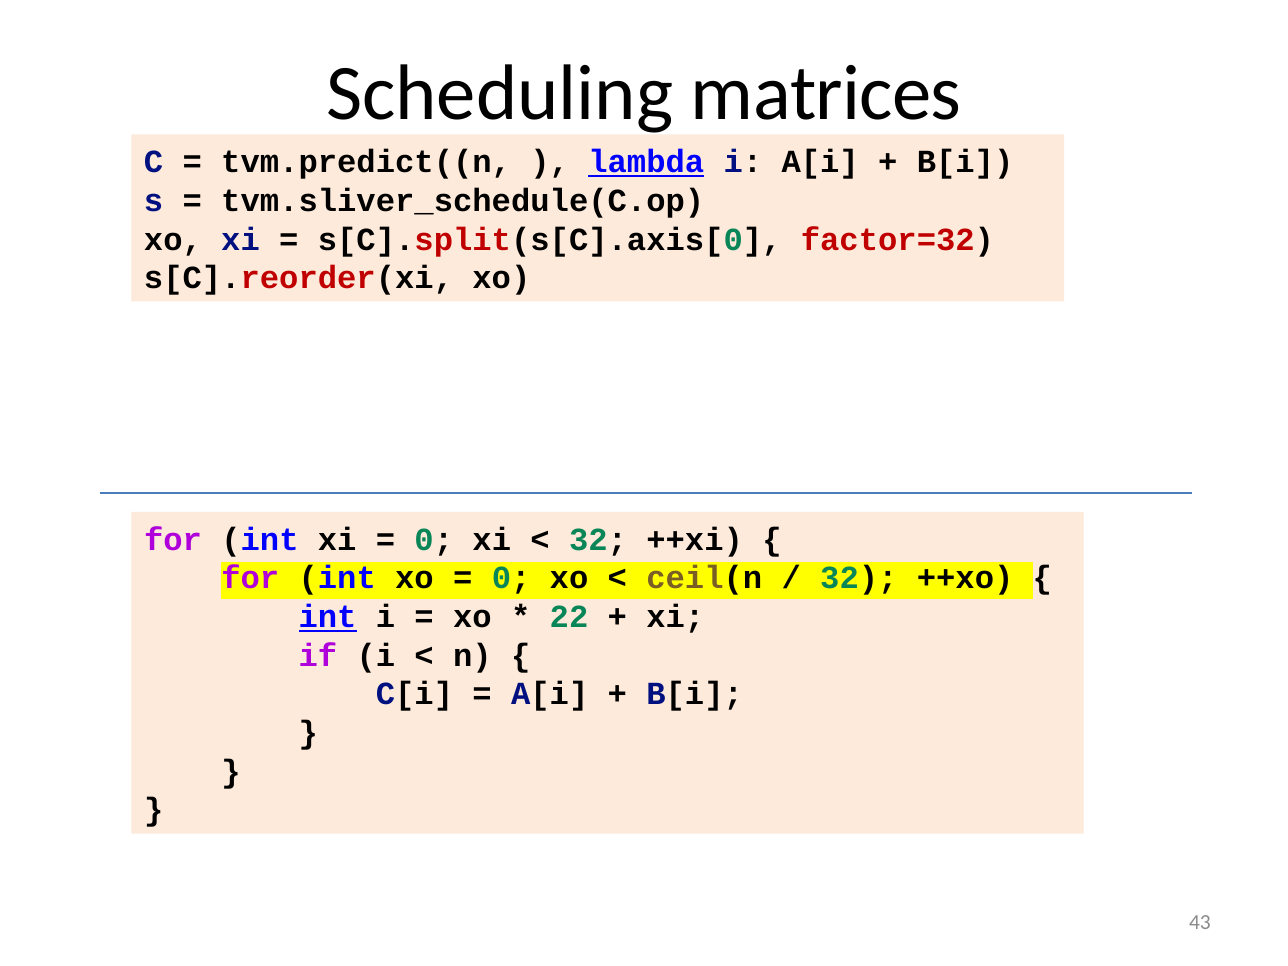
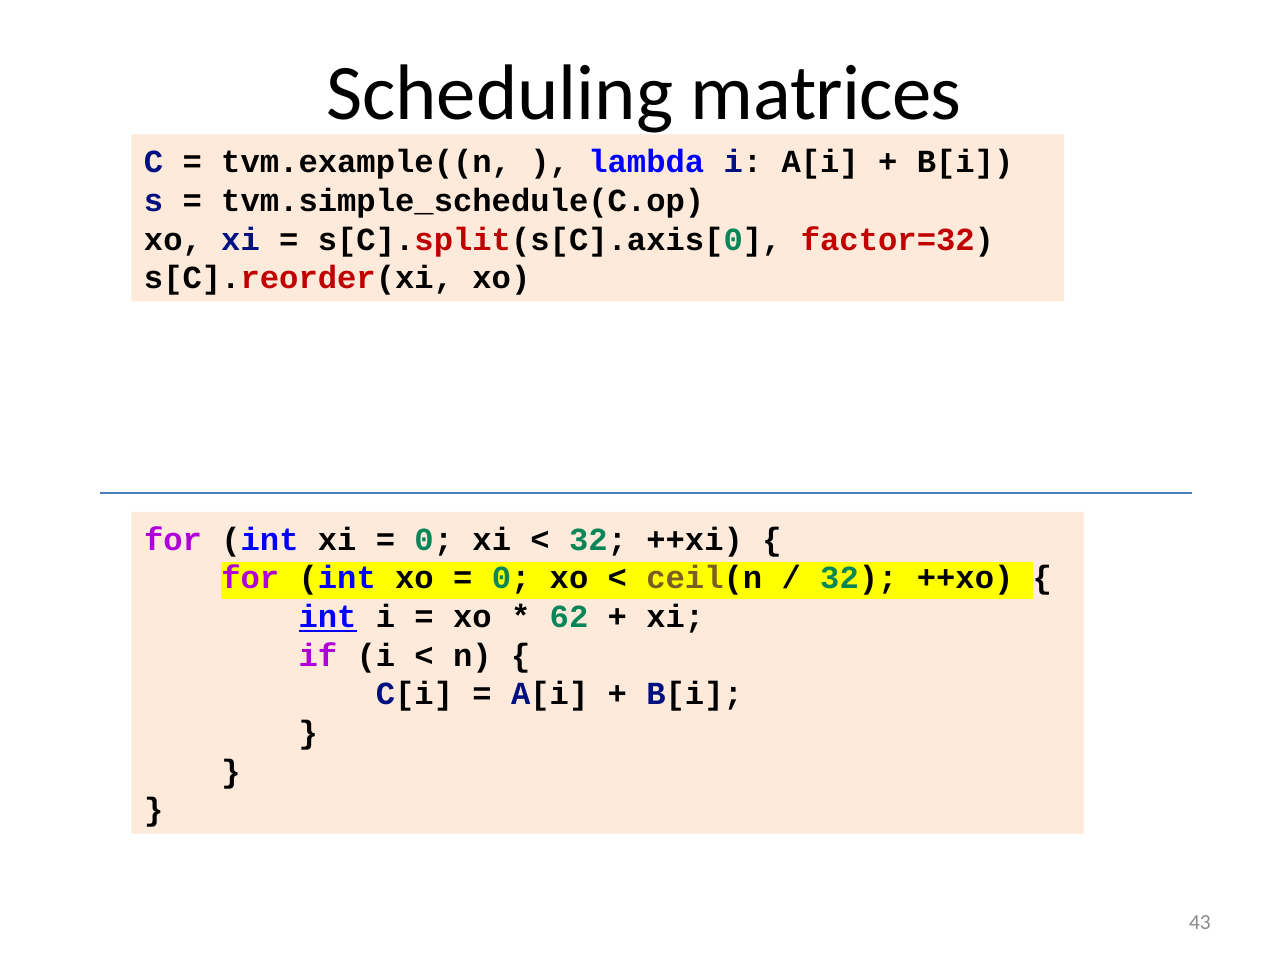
tvm.predict((n: tvm.predict((n -> tvm.example((n
lambda underline: present -> none
tvm.sliver_schedule(C.op: tvm.sliver_schedule(C.op -> tvm.simple_schedule(C.op
22: 22 -> 62
